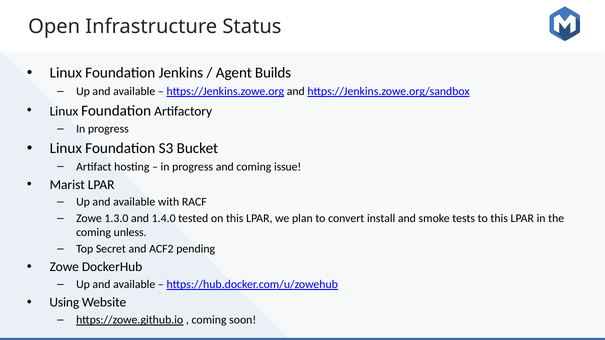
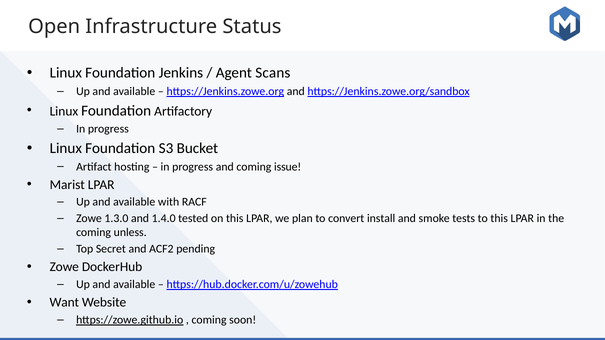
Builds: Builds -> Scans
Using: Using -> Want
